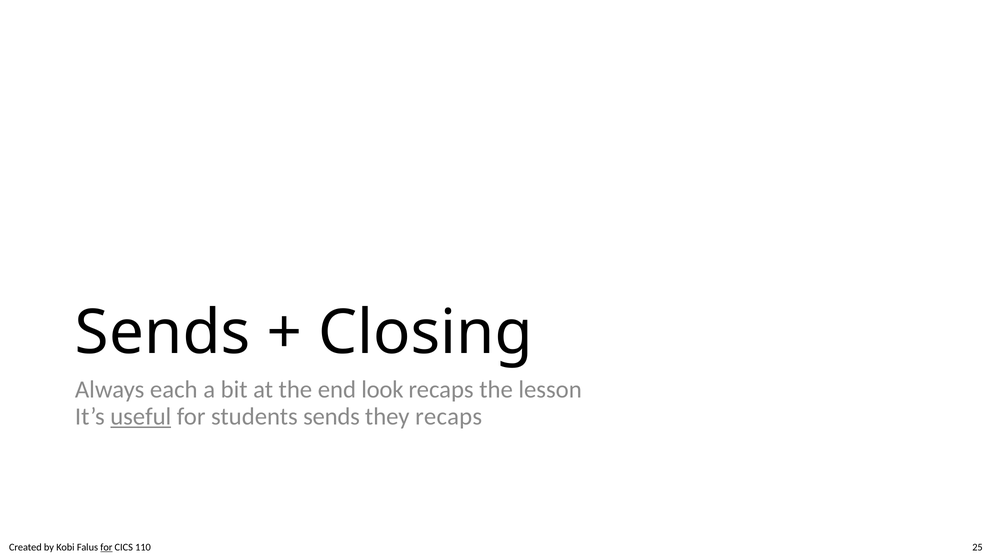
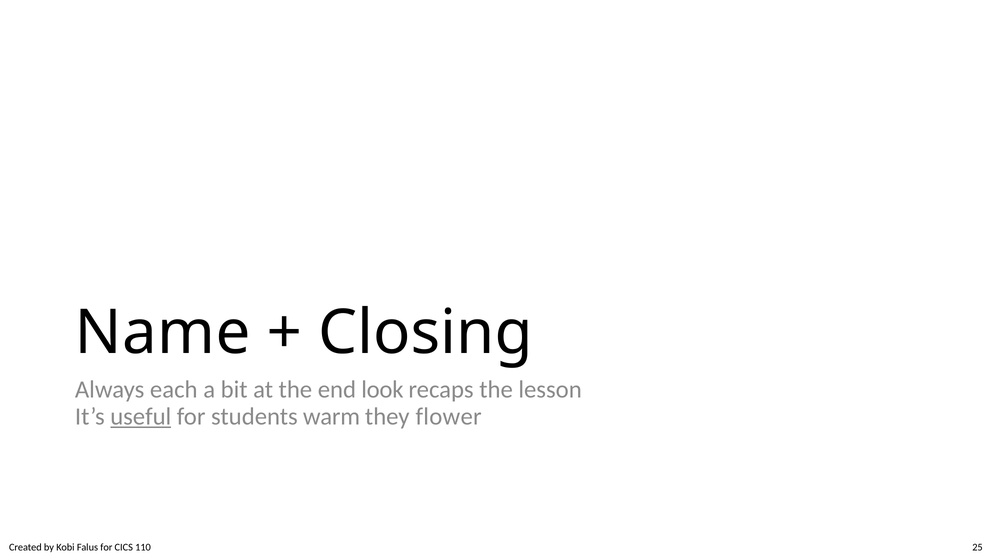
Sends at (163, 333): Sends -> Name
students sends: sends -> warm
they recaps: recaps -> flower
for at (106, 547) underline: present -> none
